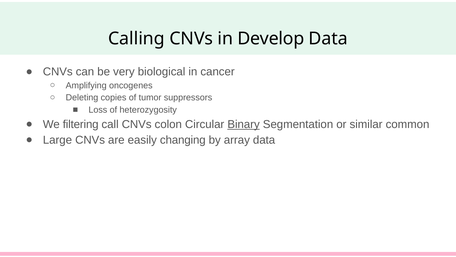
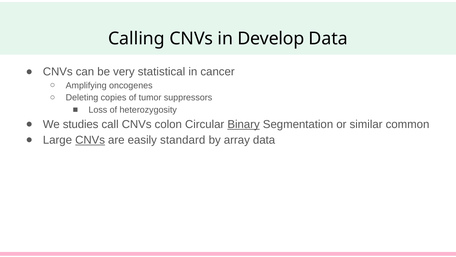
biological: biological -> statistical
filtering: filtering -> studies
CNVs at (90, 140) underline: none -> present
changing: changing -> standard
